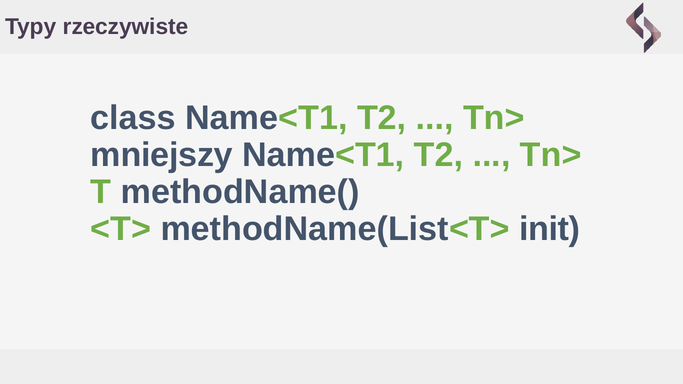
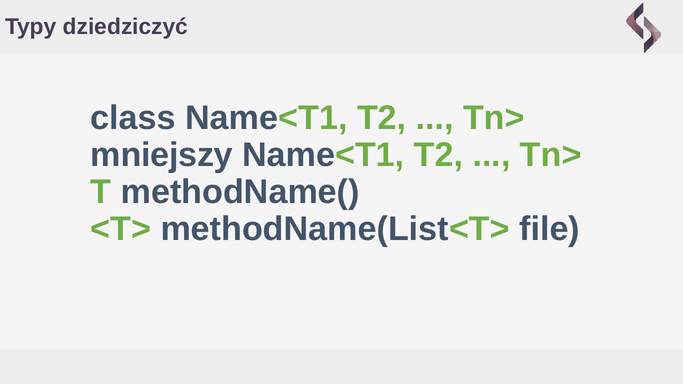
rzeczywiste: rzeczywiste -> dziedziczyć
init: init -> file
